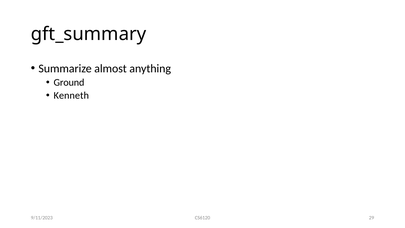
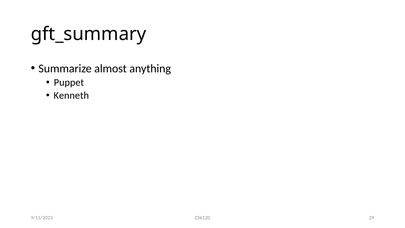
Ground: Ground -> Puppet
